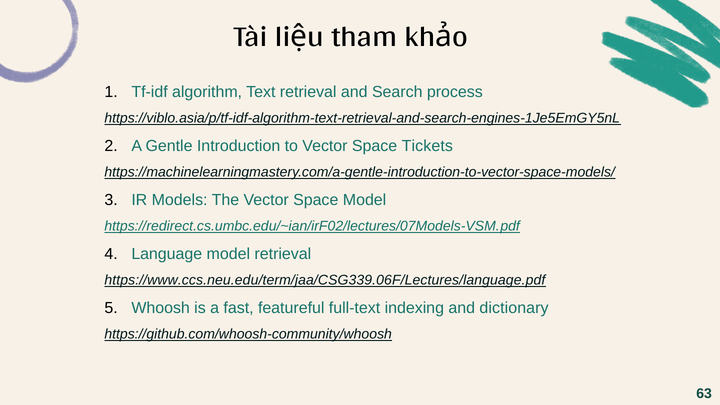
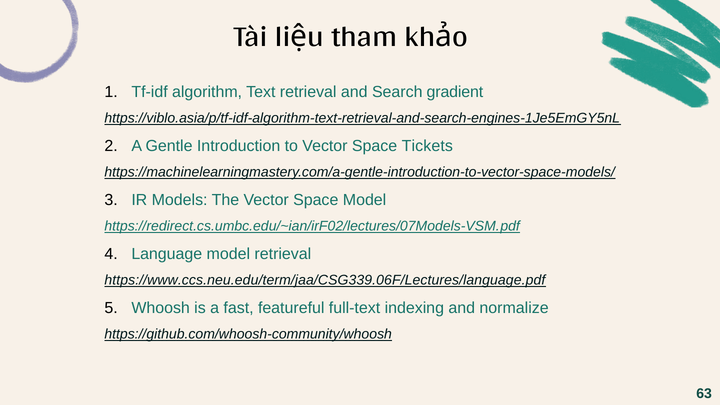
process: process -> gradient
dictionary: dictionary -> normalize
